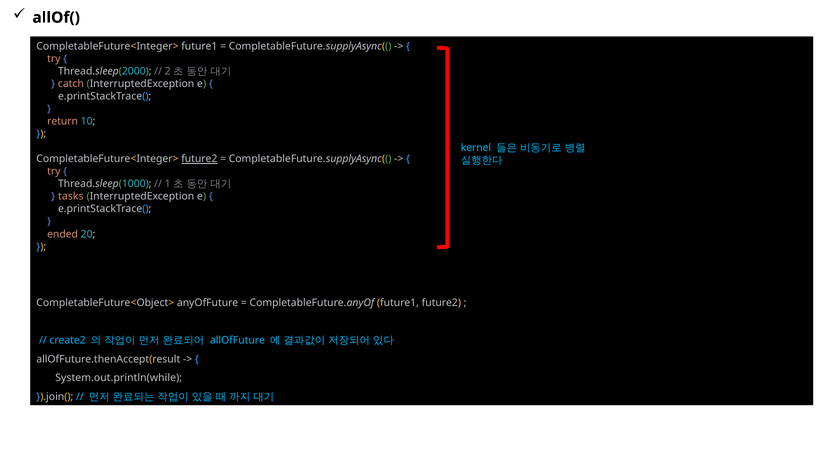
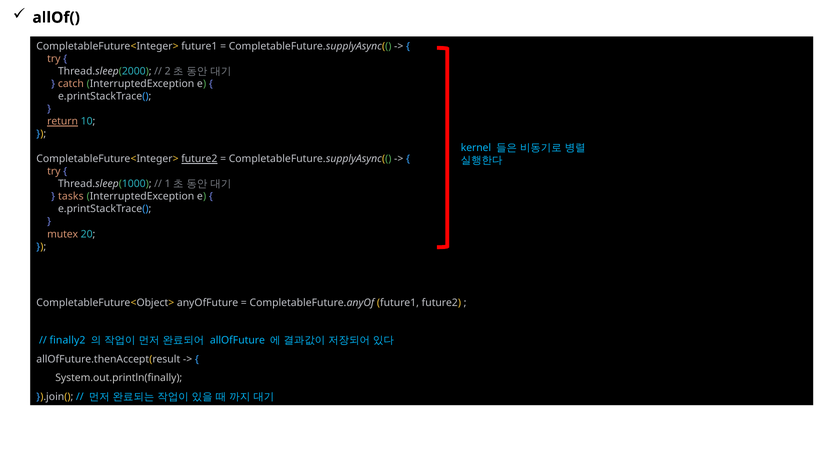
return underline: none -> present
ended: ended -> mutex
create2: create2 -> finally2
System.out.println(while: System.out.println(while -> System.out.println(finally
